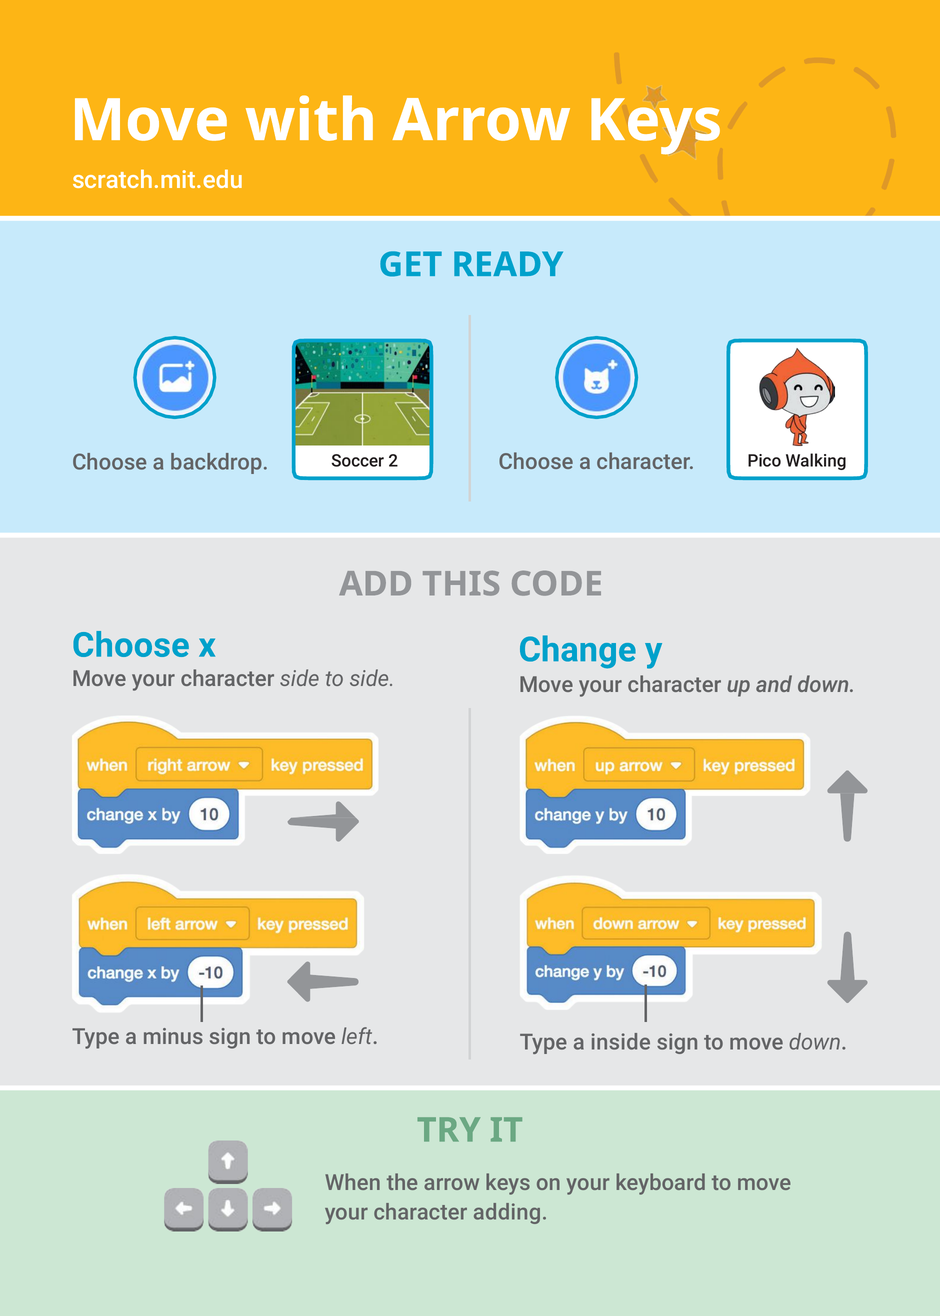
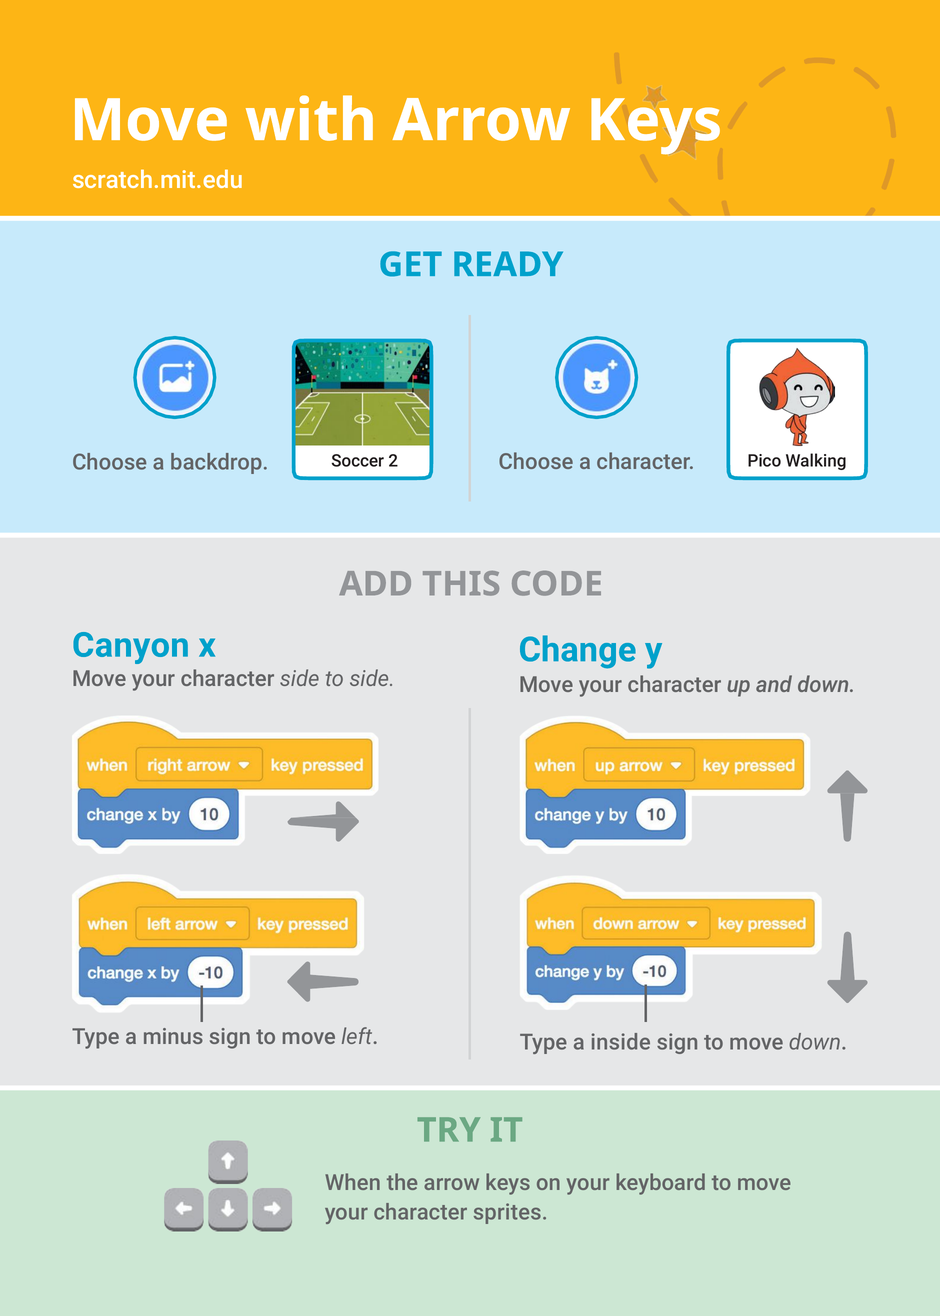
Choose at (131, 645): Choose -> Canyon
adding: adding -> sprites
